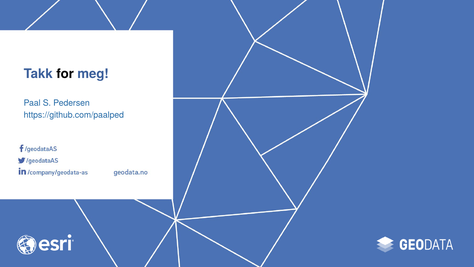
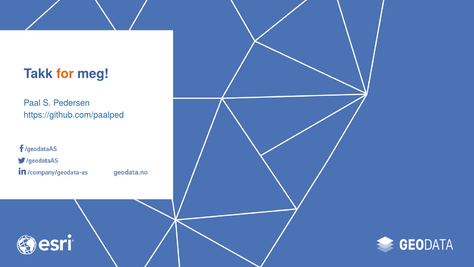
for colour: black -> orange
